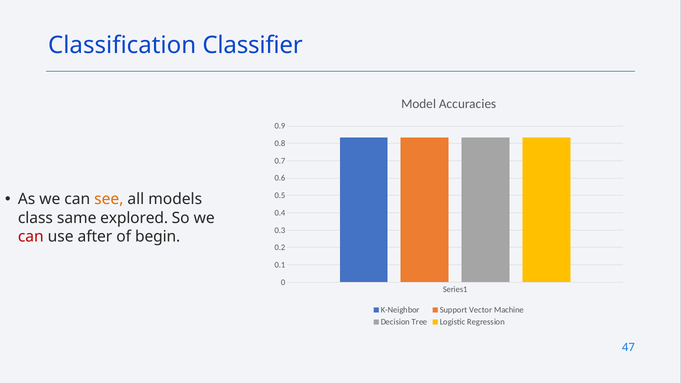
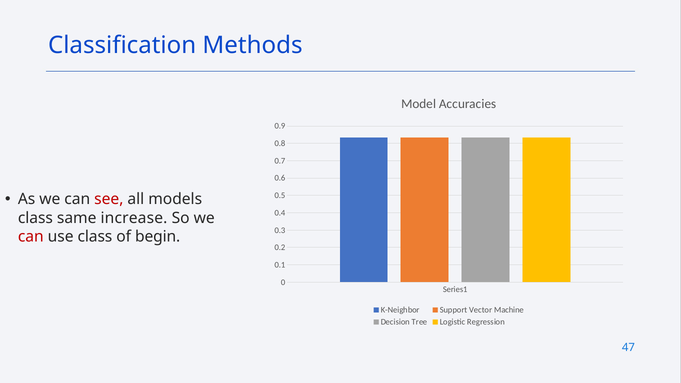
Classifier: Classifier -> Methods
see colour: orange -> red
explored: explored -> increase
use after: after -> class
